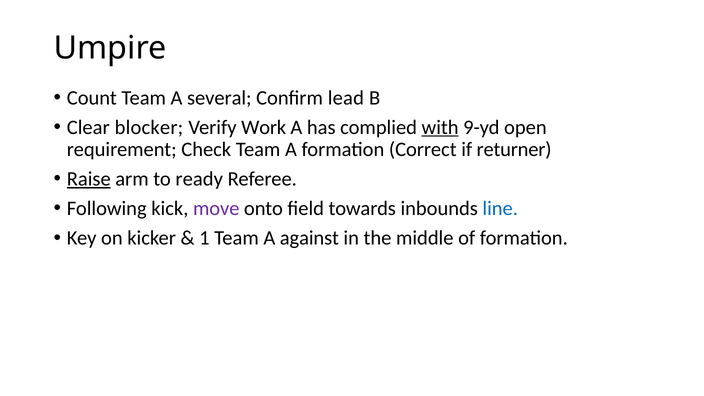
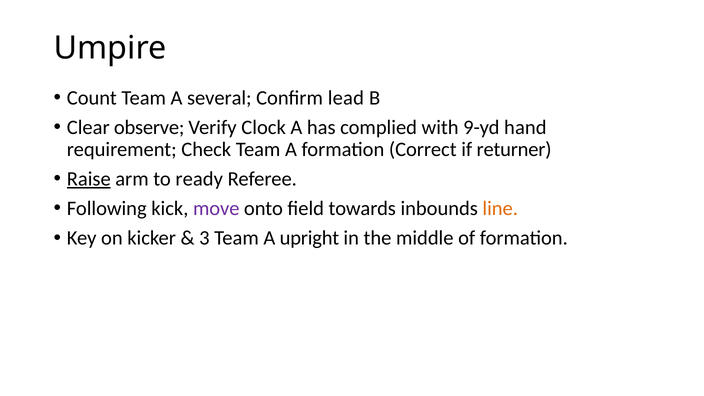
blocker: blocker -> observe
Work: Work -> Clock
with underline: present -> none
open: open -> hand
line colour: blue -> orange
1: 1 -> 3
against: against -> upright
